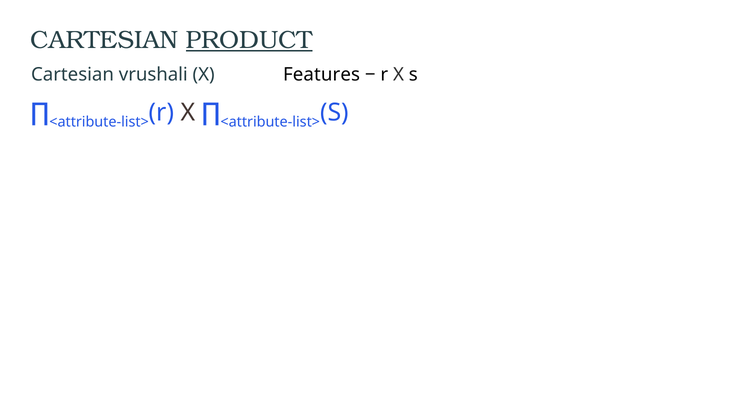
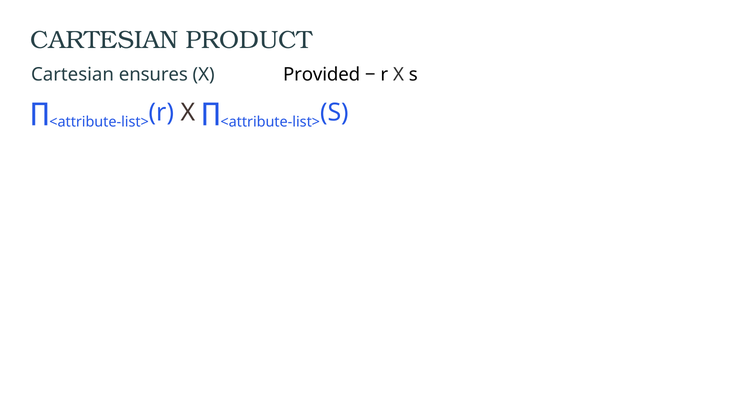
PRODUCT underline: present -> none
vrushali: vrushali -> ensures
Features: Features -> Provided
